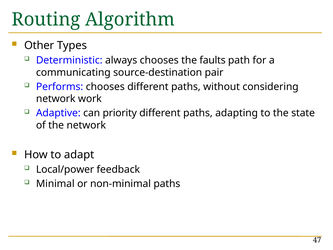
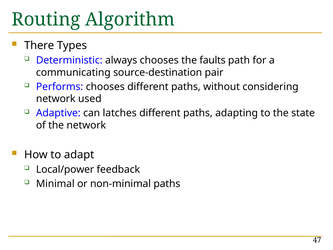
Other: Other -> There
work: work -> used
priority: priority -> latches
